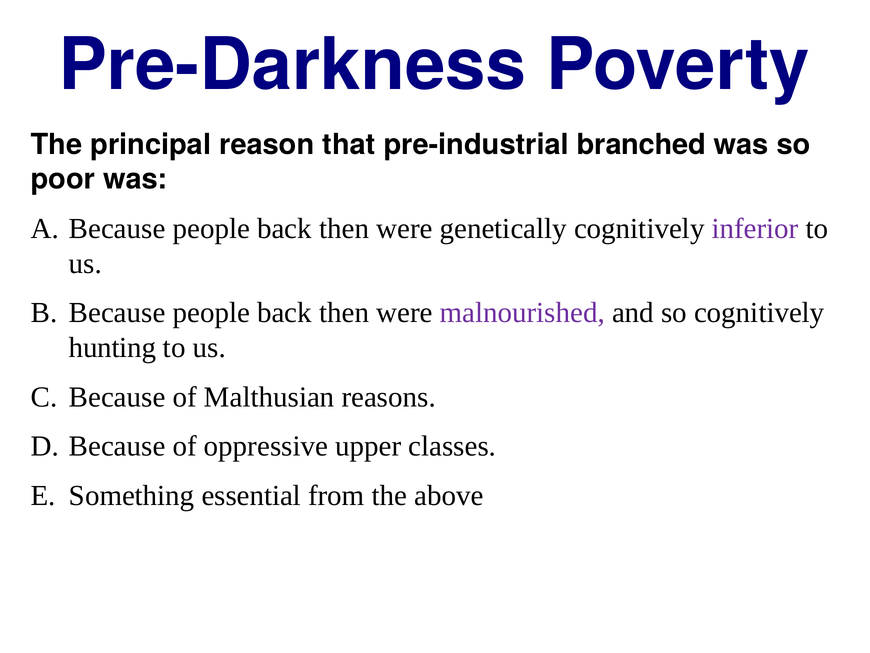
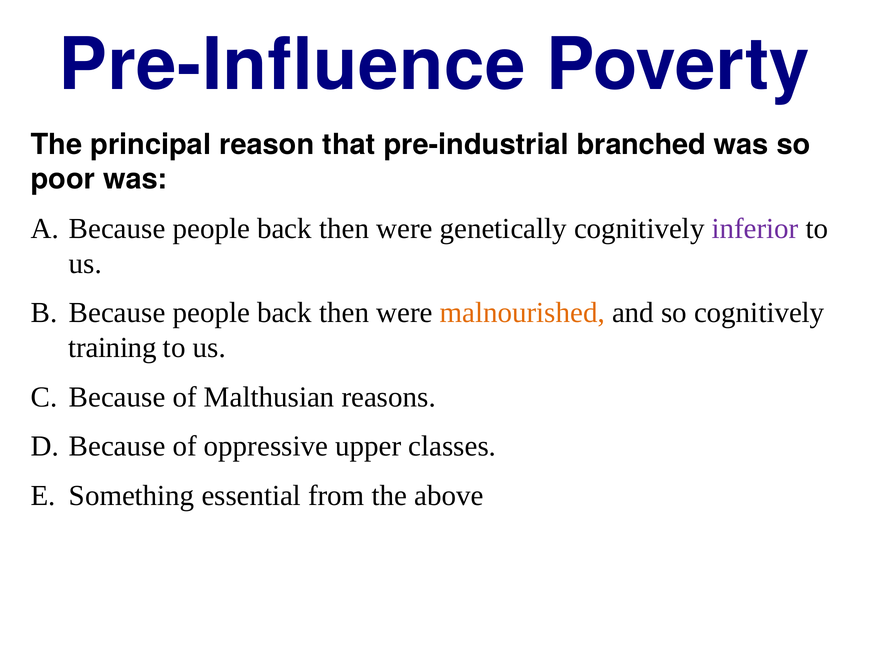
Pre-Darkness: Pre-Darkness -> Pre-Influence
malnourished colour: purple -> orange
hunting: hunting -> training
